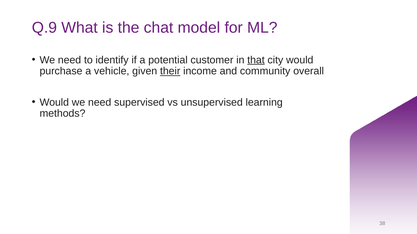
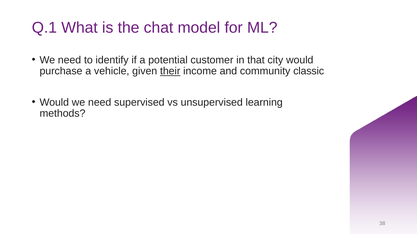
Q.9: Q.9 -> Q.1
that underline: present -> none
overall: overall -> classic
